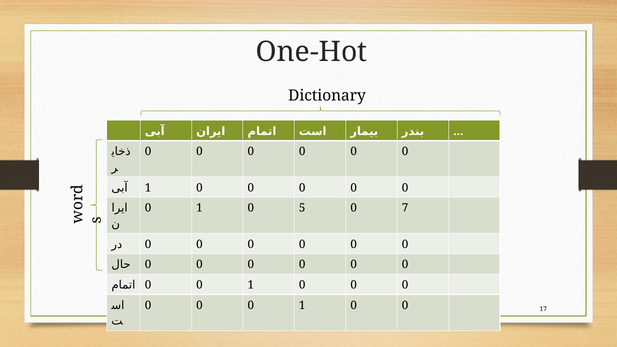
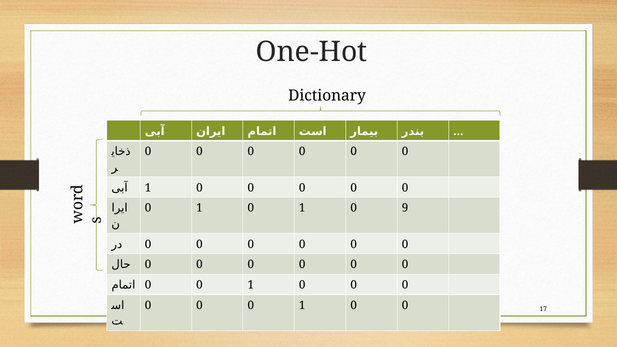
1 0 5: 5 -> 1
7: 7 -> 9
